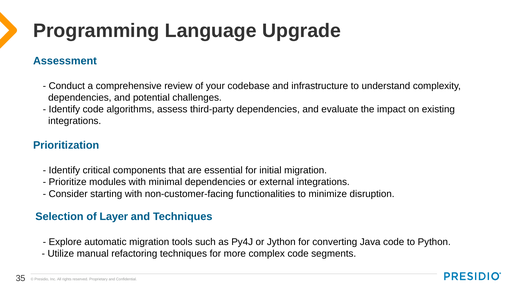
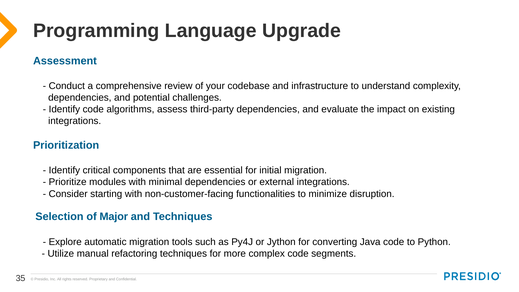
Layer: Layer -> Major
